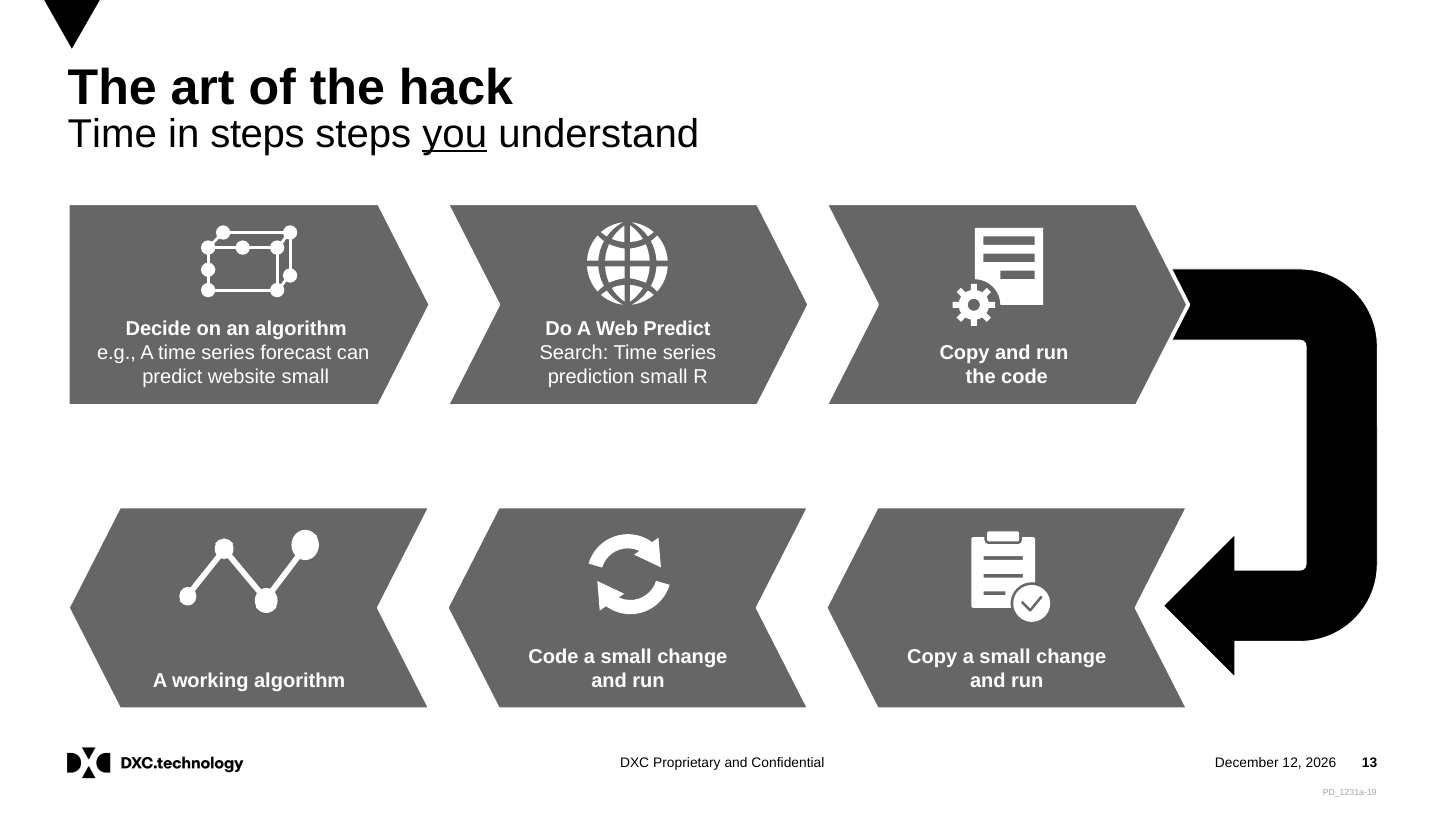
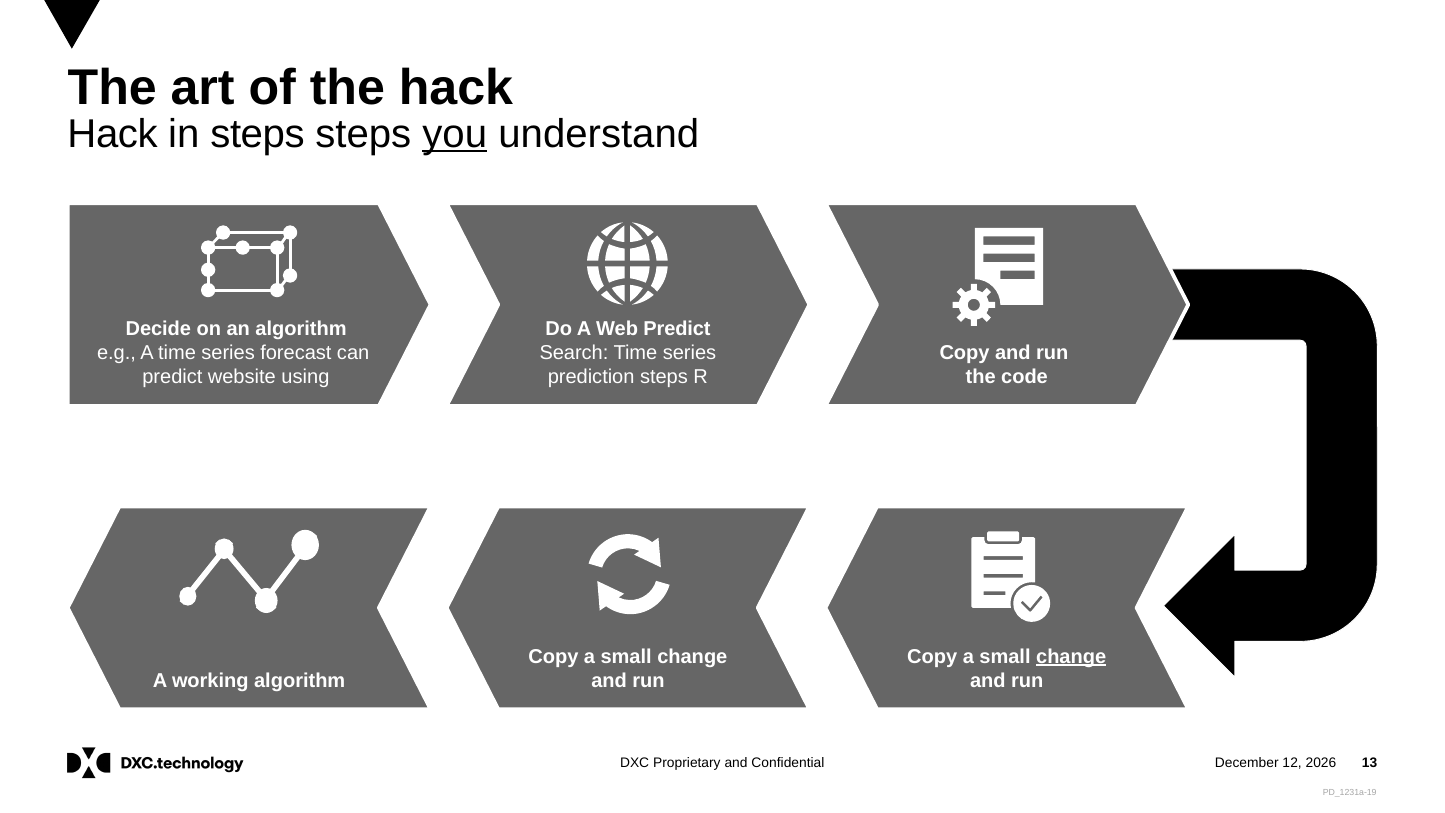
Time at (112, 134): Time -> Hack
website small: small -> using
prediction small: small -> steps
Code at (553, 656): Code -> Copy
change at (1071, 656) underline: none -> present
